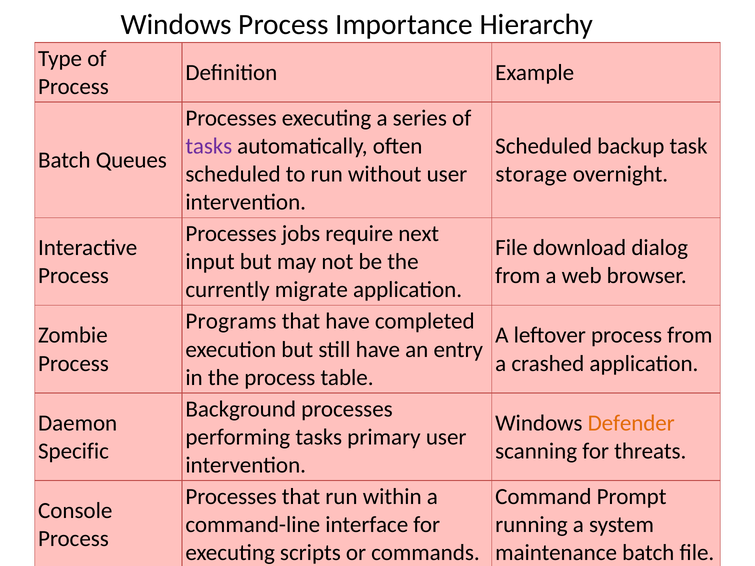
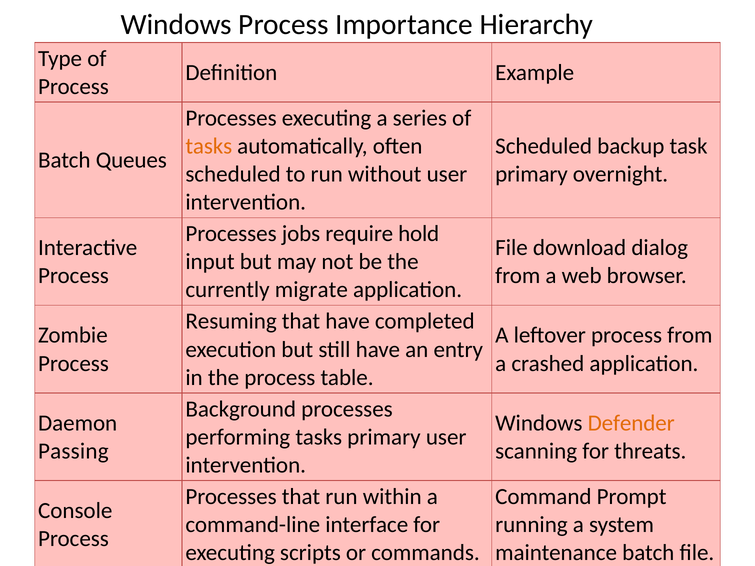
tasks at (209, 146) colour: purple -> orange
storage at (531, 174): storage -> primary
next: next -> hold
Programs: Programs -> Resuming
Specific: Specific -> Passing
